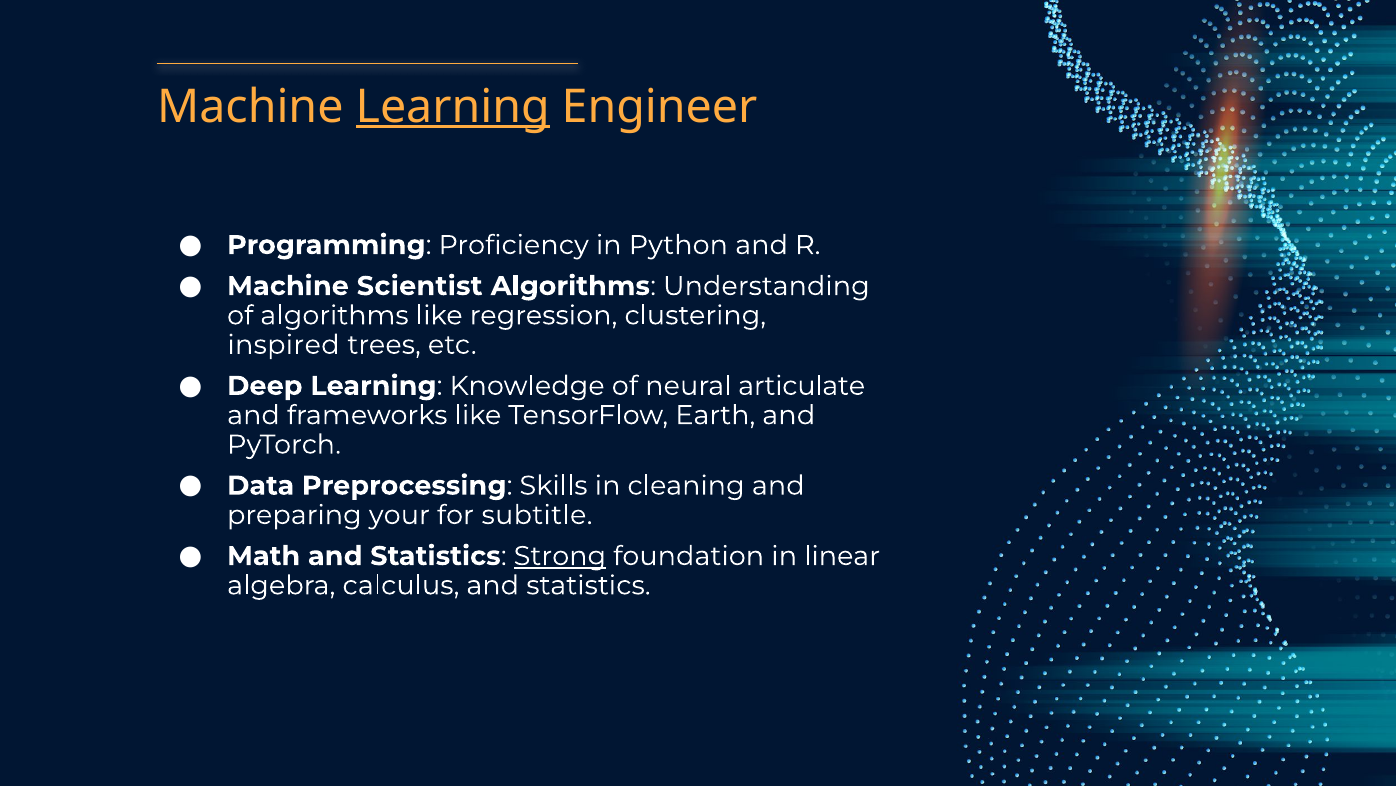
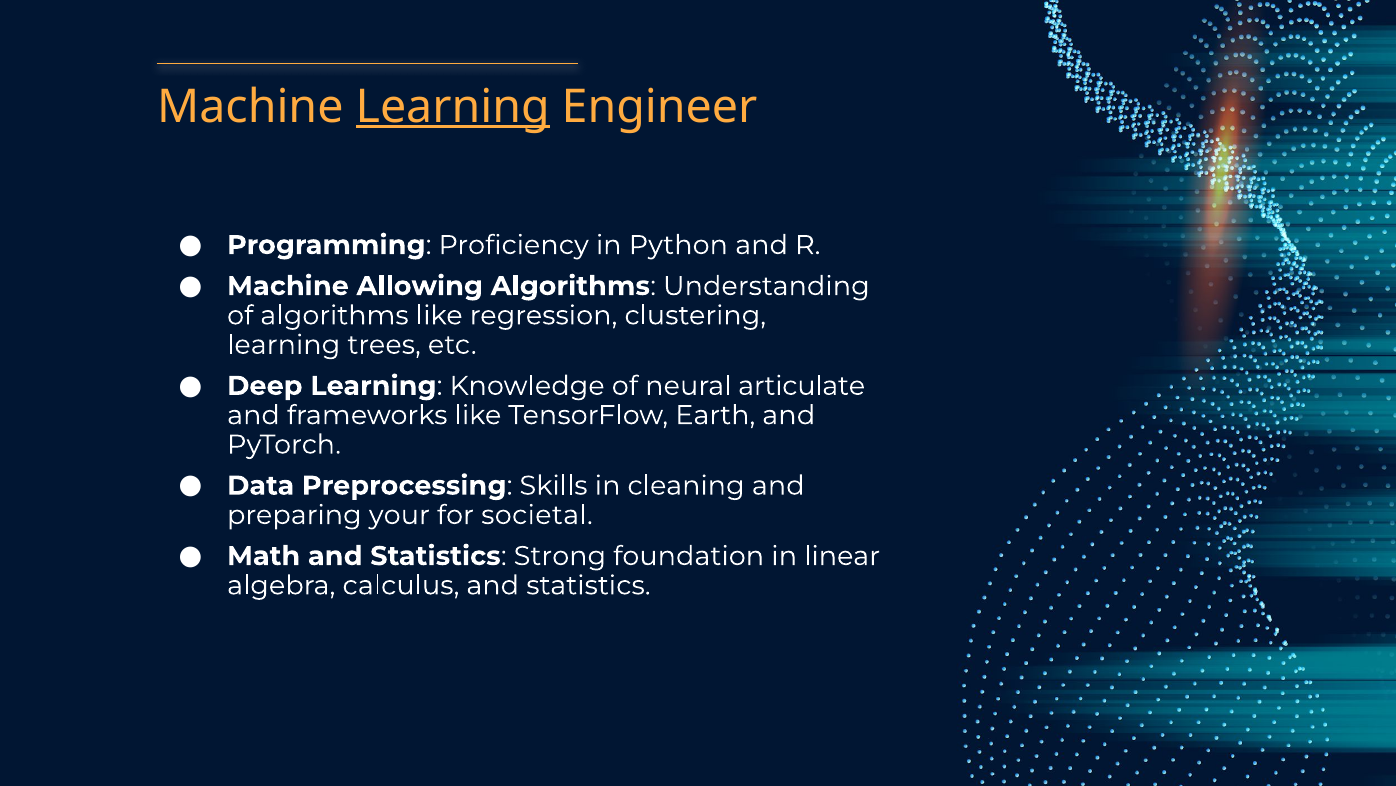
Scientist: Scientist -> Allowing
inspired at (284, 345): inspired -> learning
subtitle: subtitle -> societal
Strong underline: present -> none
